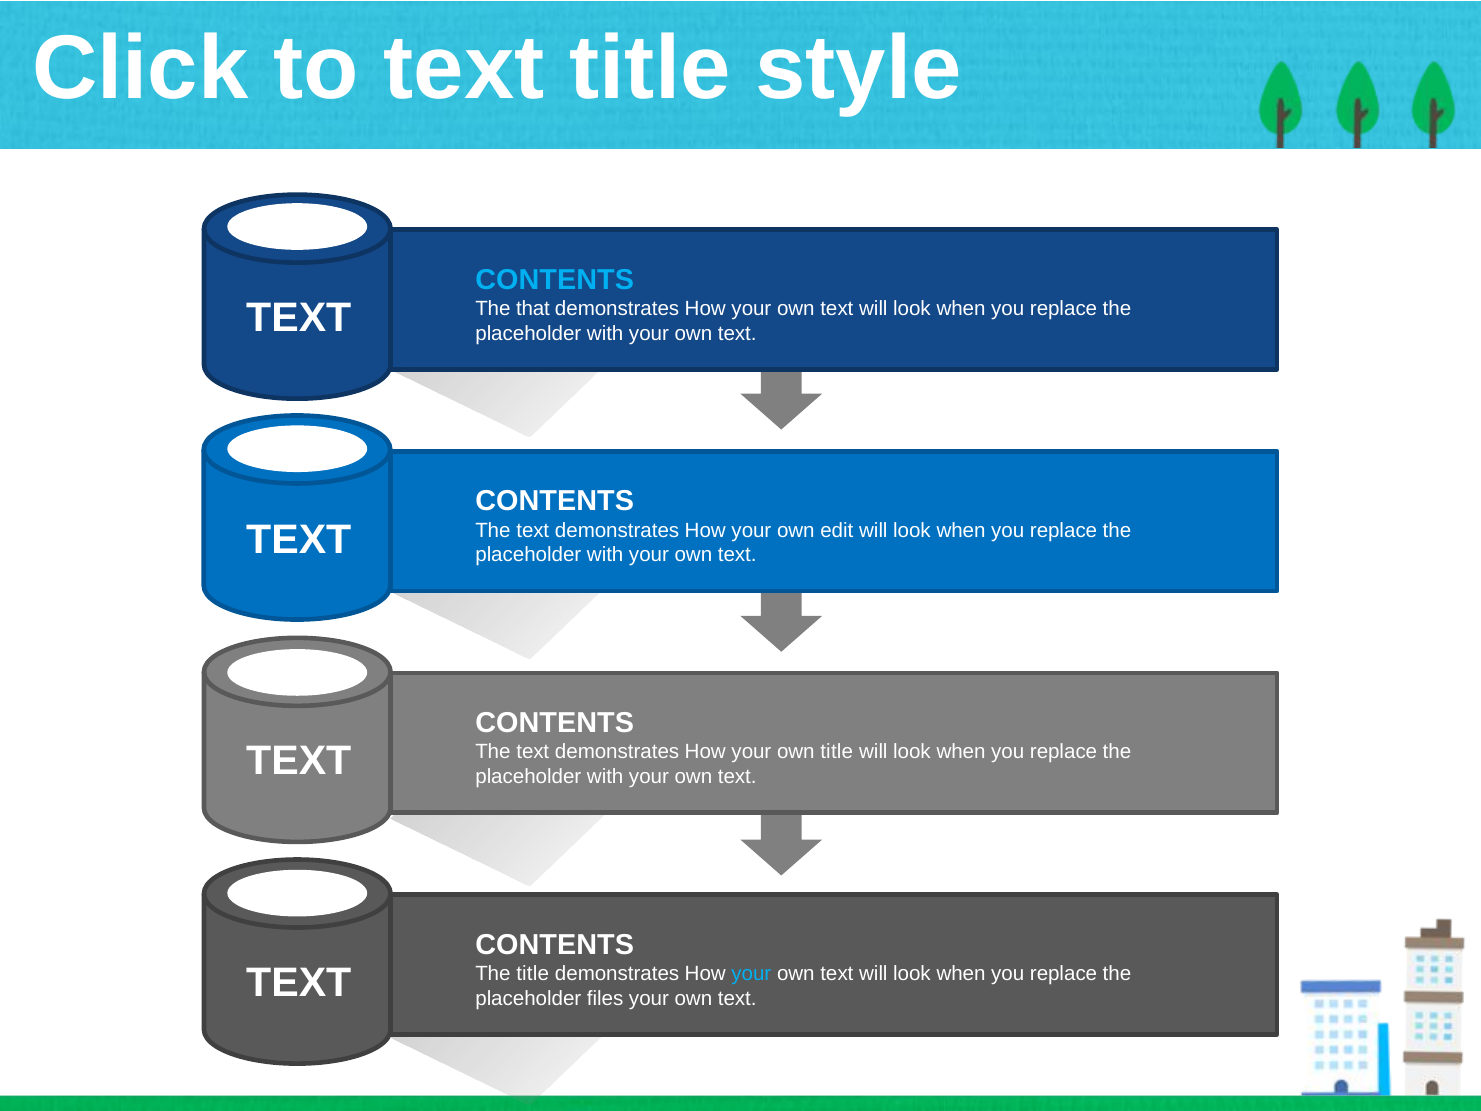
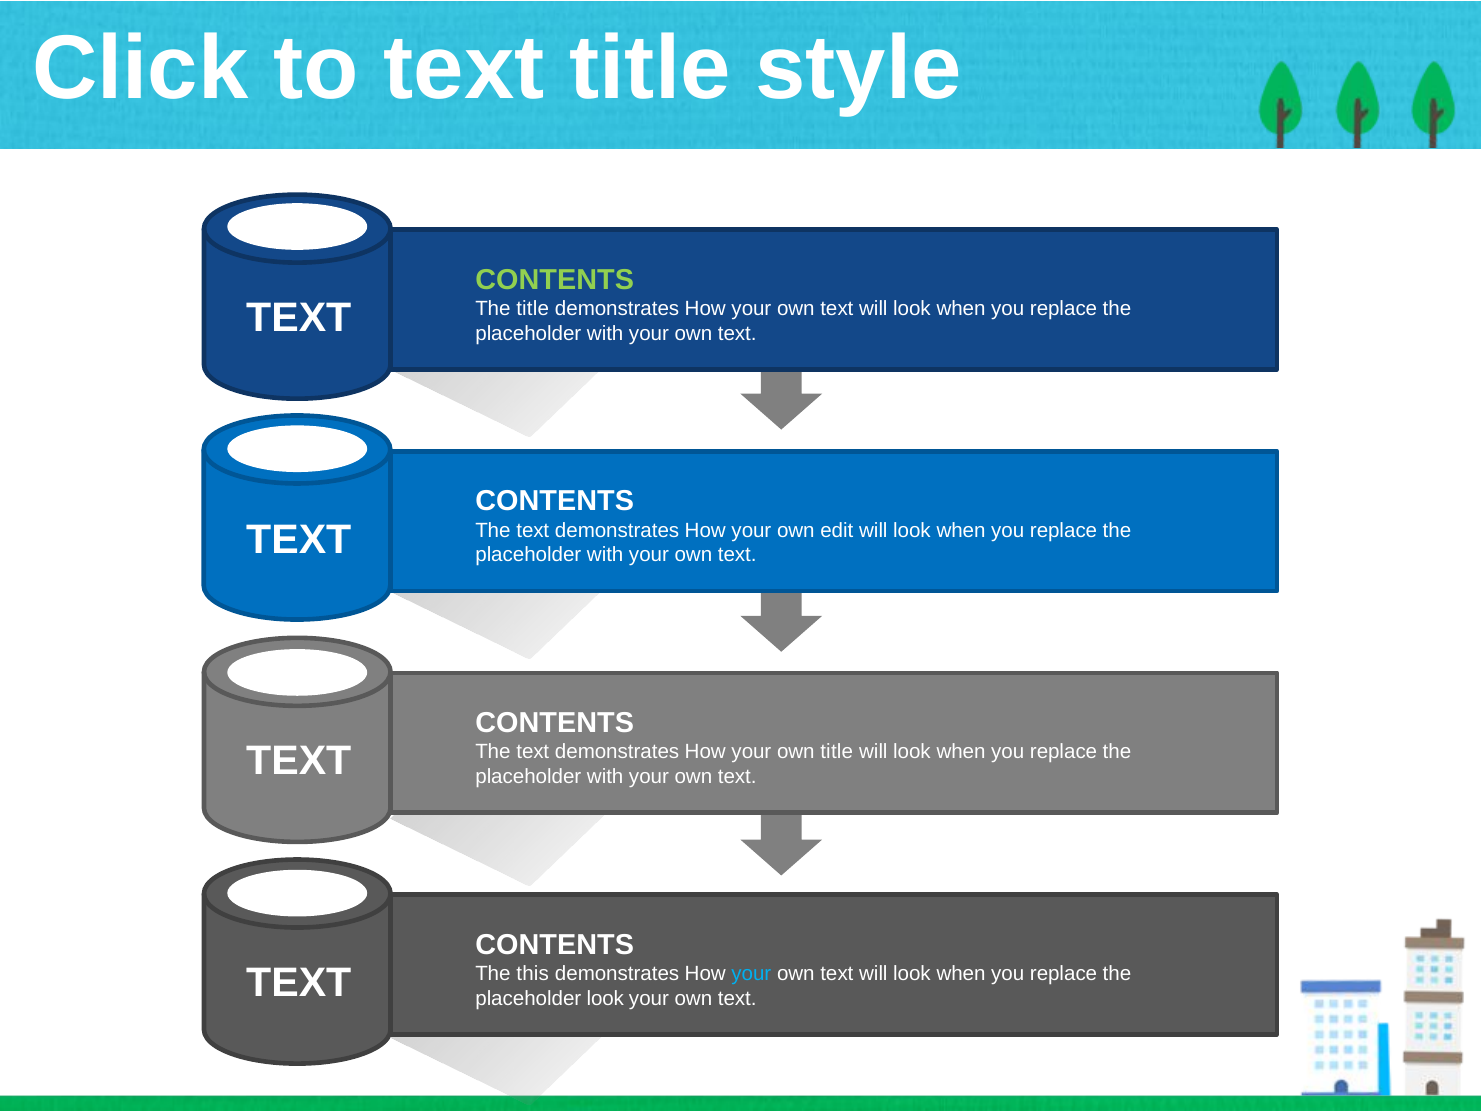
CONTENTS at (555, 280) colour: light blue -> light green
The that: that -> title
The title: title -> this
placeholder files: files -> look
